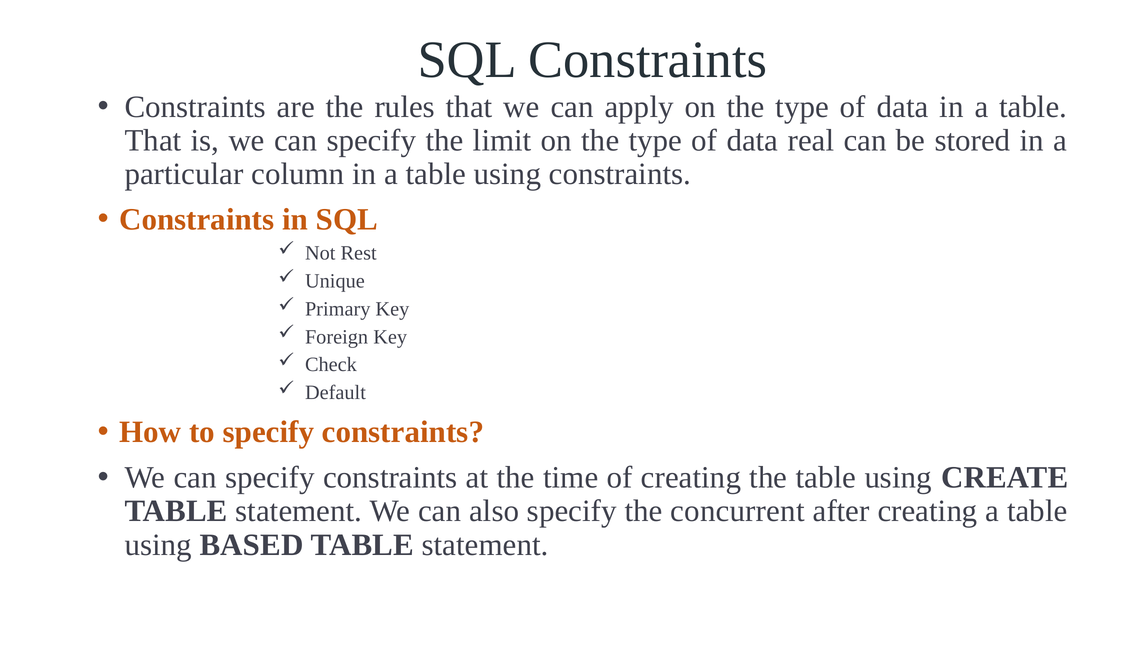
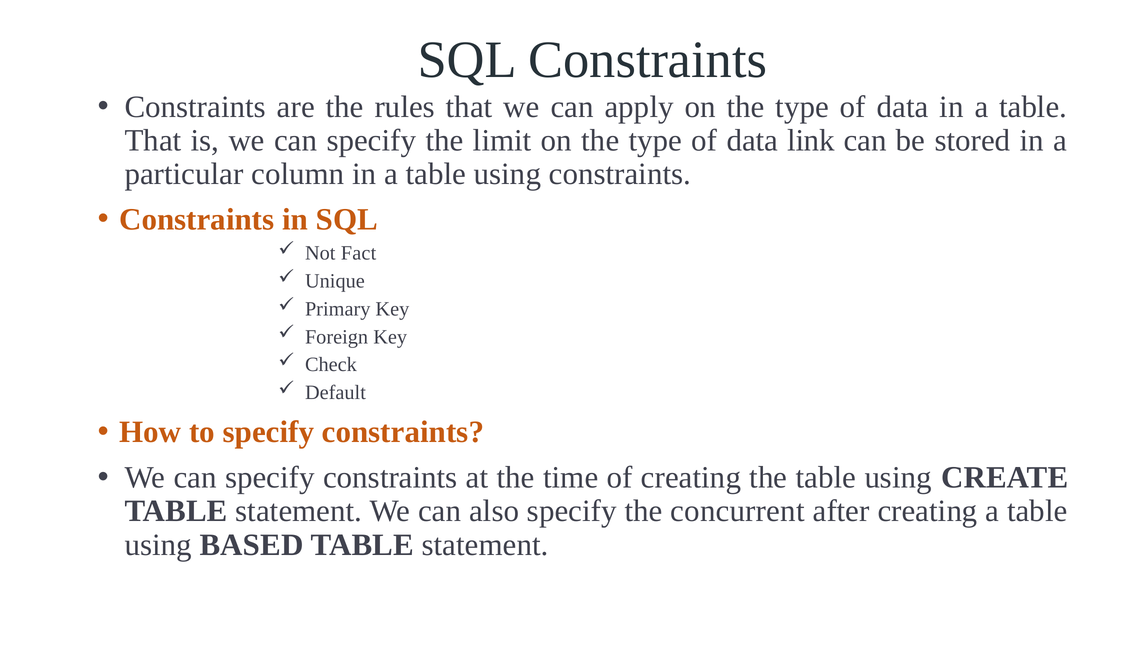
real: real -> link
Rest: Rest -> Fact
